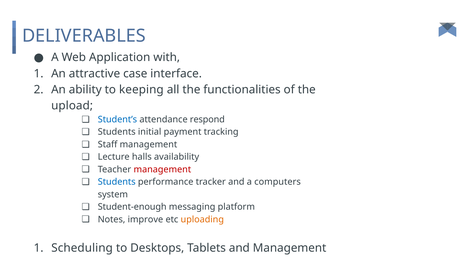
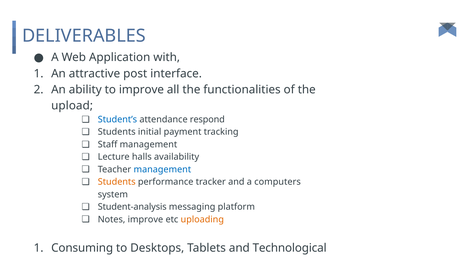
case: case -> post
to keeping: keeping -> improve
management at (162, 170) colour: red -> blue
Students at (117, 182) colour: blue -> orange
Student-enough: Student-enough -> Student-analysis
Scheduling: Scheduling -> Consuming
and Management: Management -> Technological
